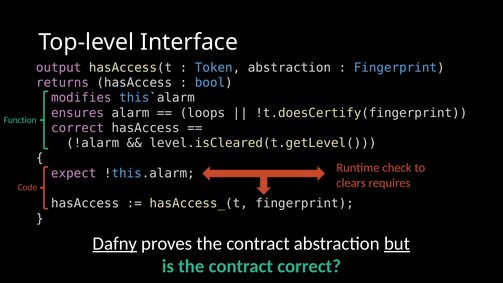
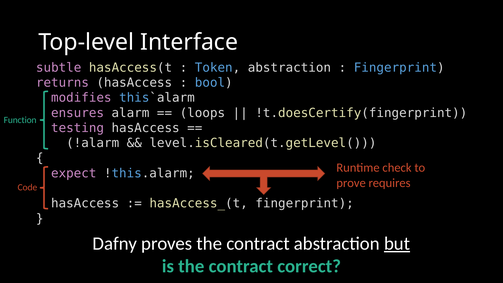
output: output -> subtle
correct at (78, 128): correct -> testing
clears: clears -> prove
Dafny underline: present -> none
